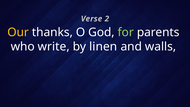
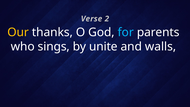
for colour: light green -> light blue
write: write -> sings
linen: linen -> unite
